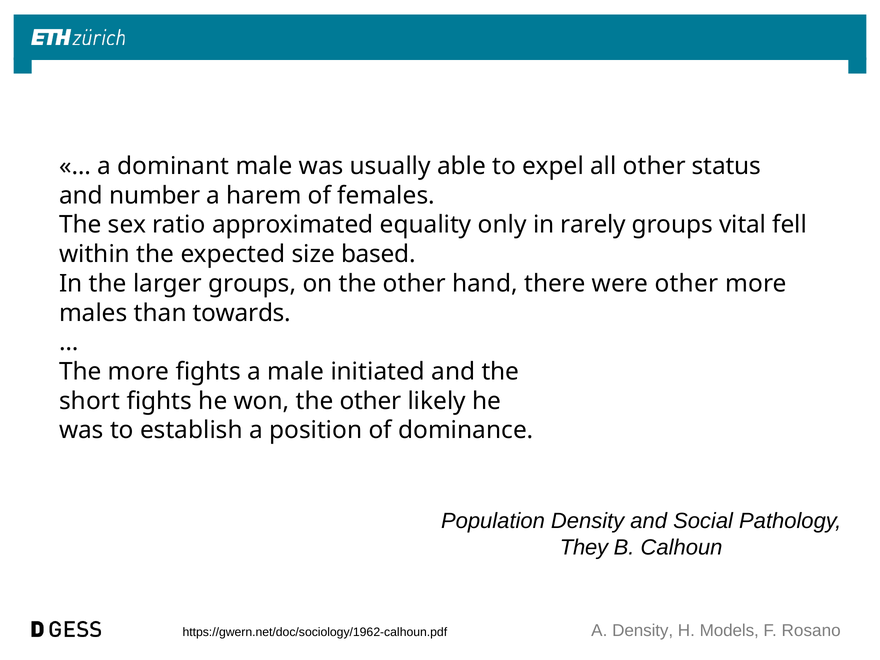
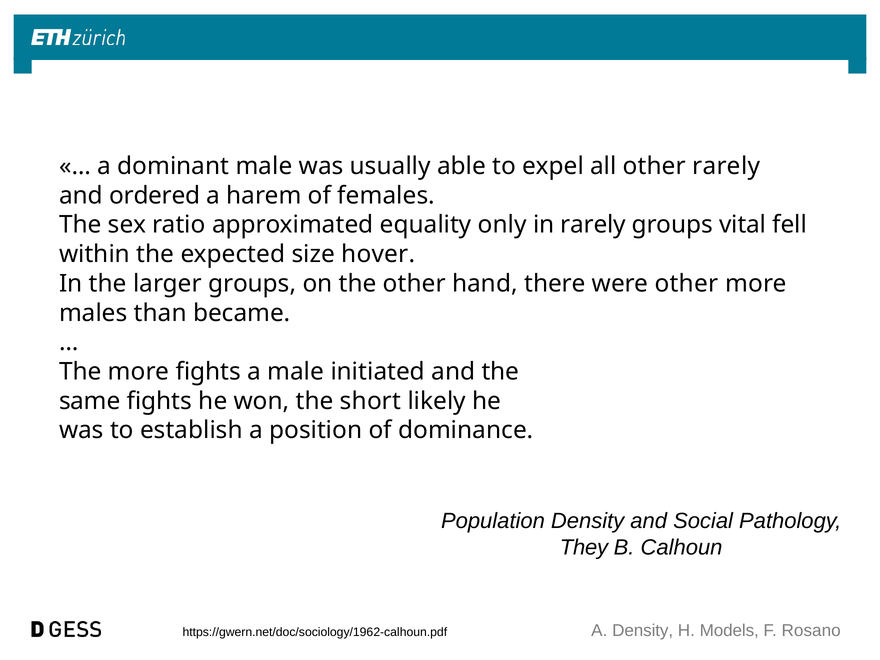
other status: status -> rarely
number: number -> ordered
based: based -> hover
towards: towards -> became
short: short -> same
won the other: other -> short
